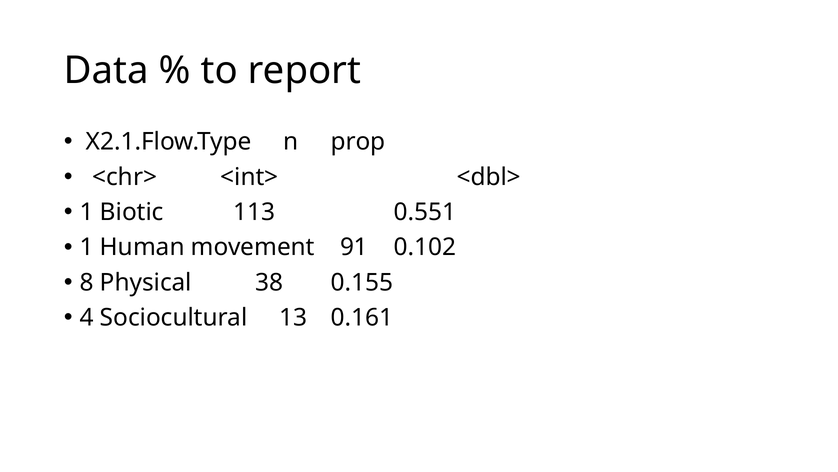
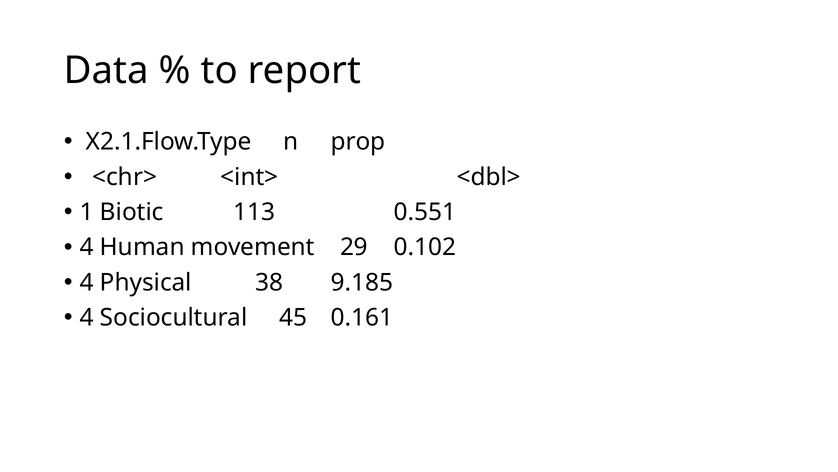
1 at (87, 247): 1 -> 4
91: 91 -> 29
8 at (87, 282): 8 -> 4
0.155: 0.155 -> 9.185
13: 13 -> 45
